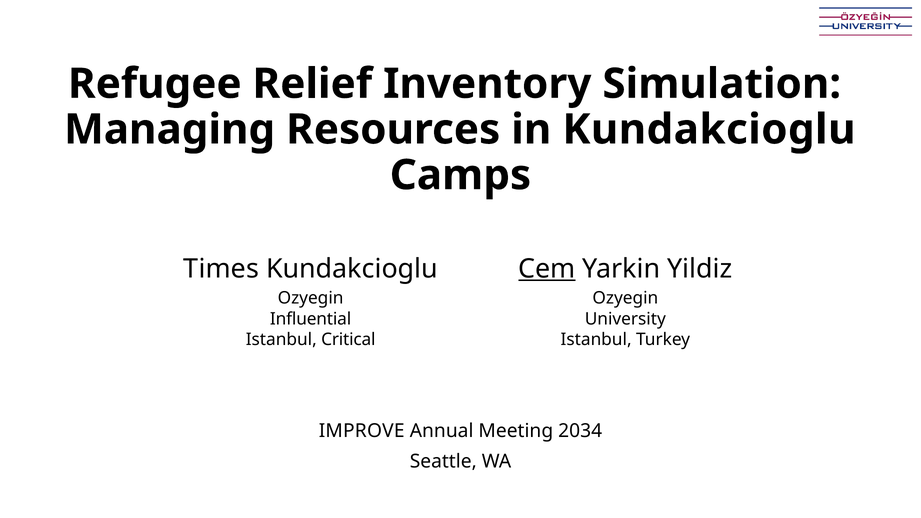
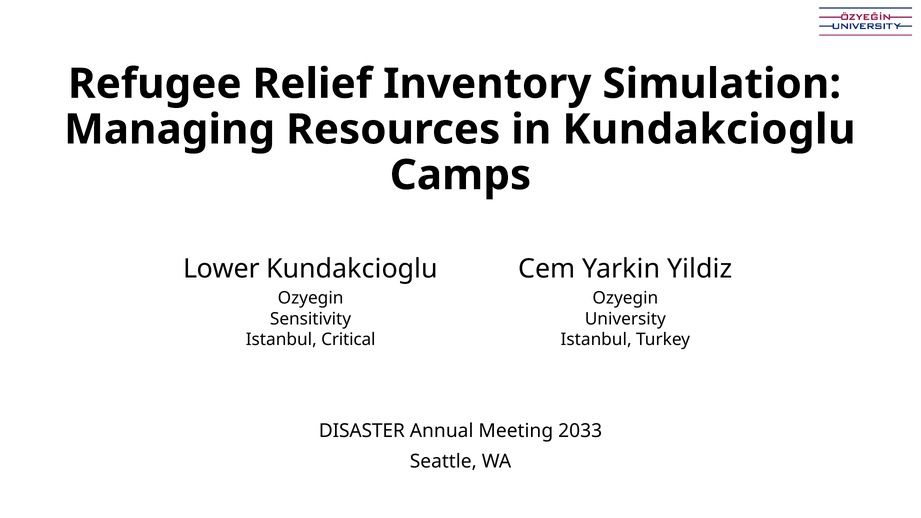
Cem underline: present -> none
Times: Times -> Lower
Influential: Influential -> Sensitivity
IMPROVE: IMPROVE -> DISASTER
2034: 2034 -> 2033
